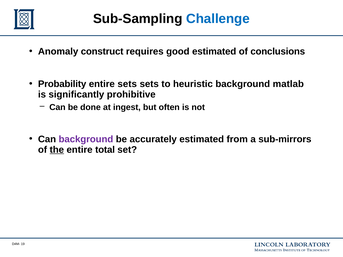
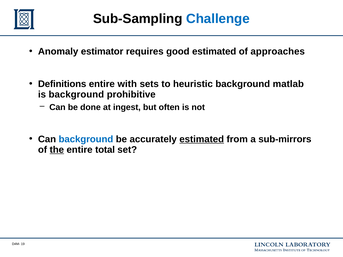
construct: construct -> estimator
conclusions: conclusions -> approaches
Probability: Probability -> Definitions
entire sets: sets -> with
is significantly: significantly -> background
background at (86, 139) colour: purple -> blue
estimated at (202, 139) underline: none -> present
